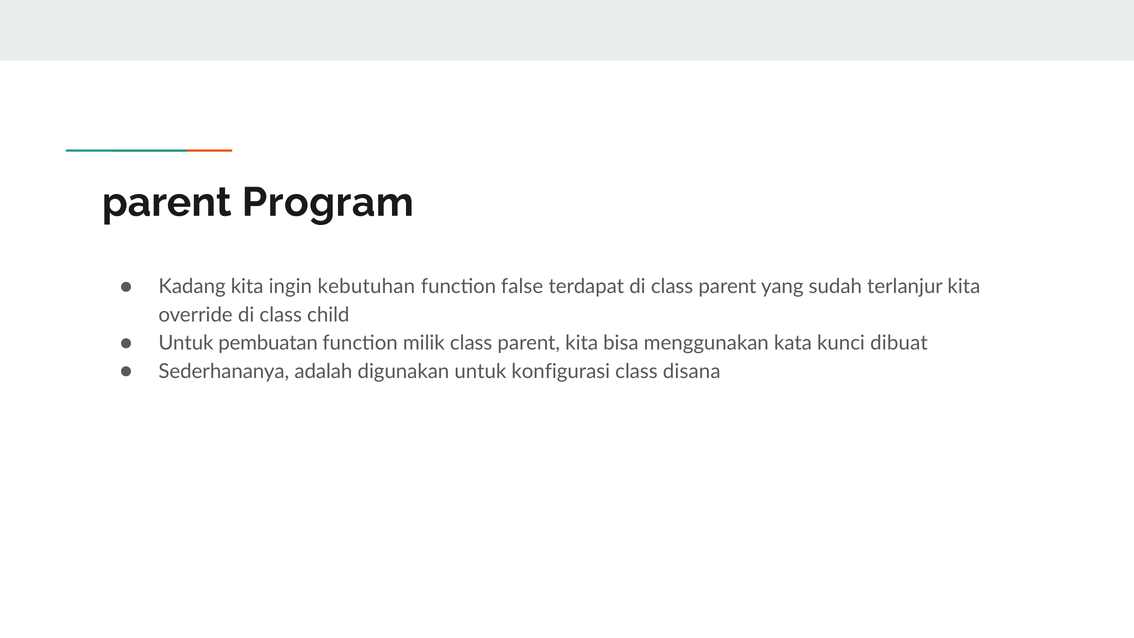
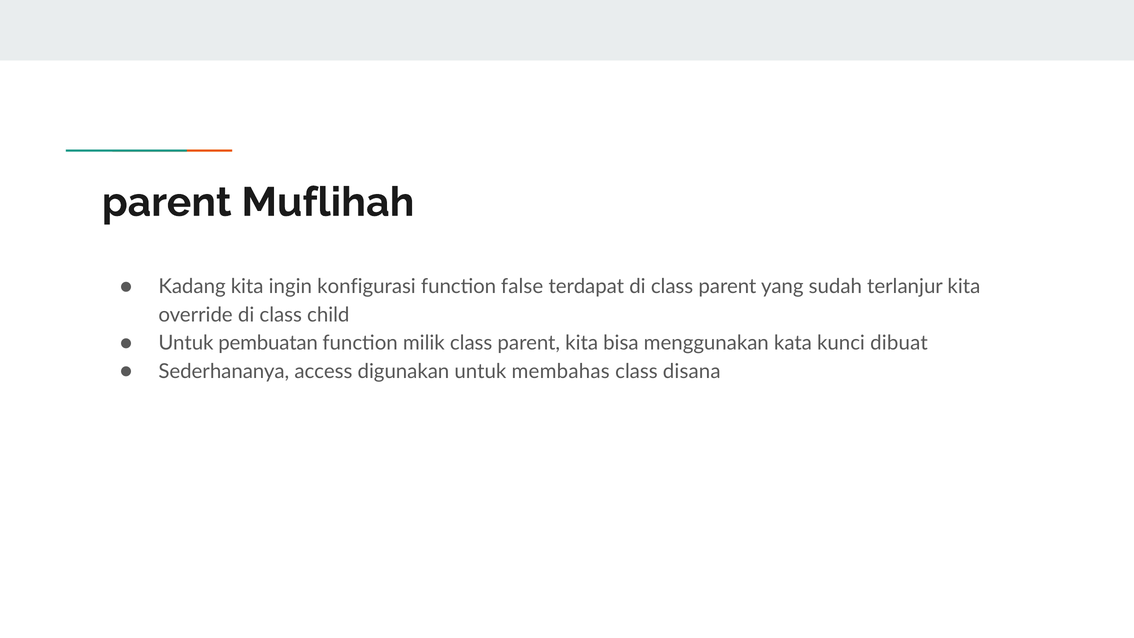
Program: Program -> Muflihah
kebutuhan: kebutuhan -> konfigurasi
adalah: adalah -> access
konfigurasi: konfigurasi -> membahas
